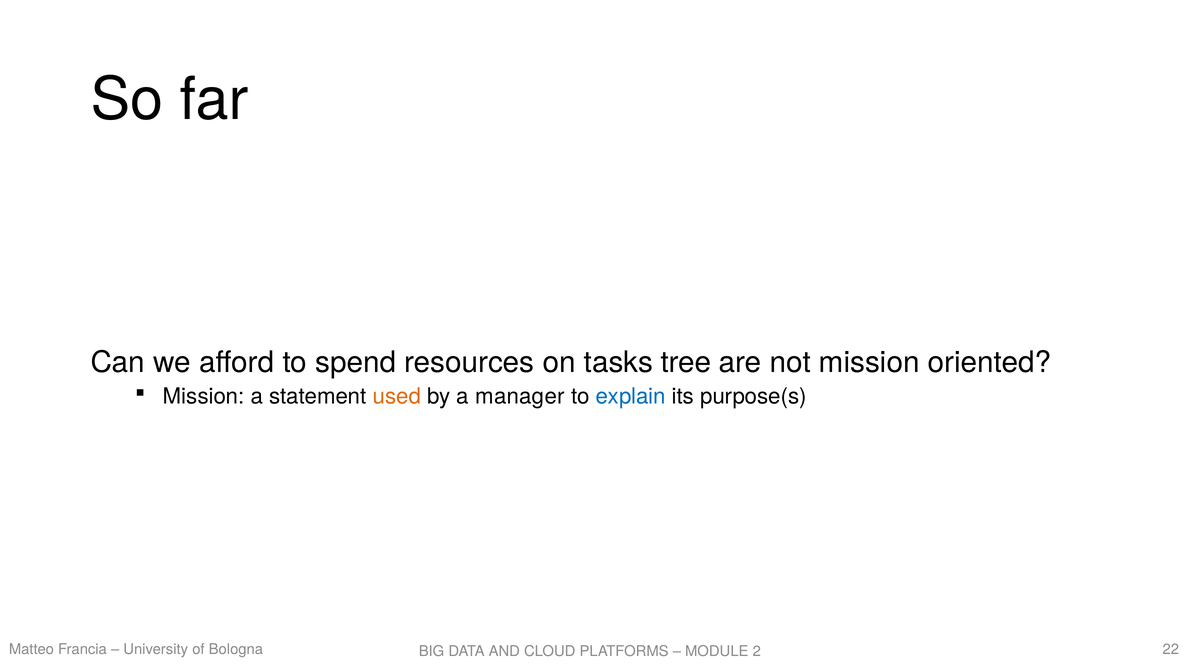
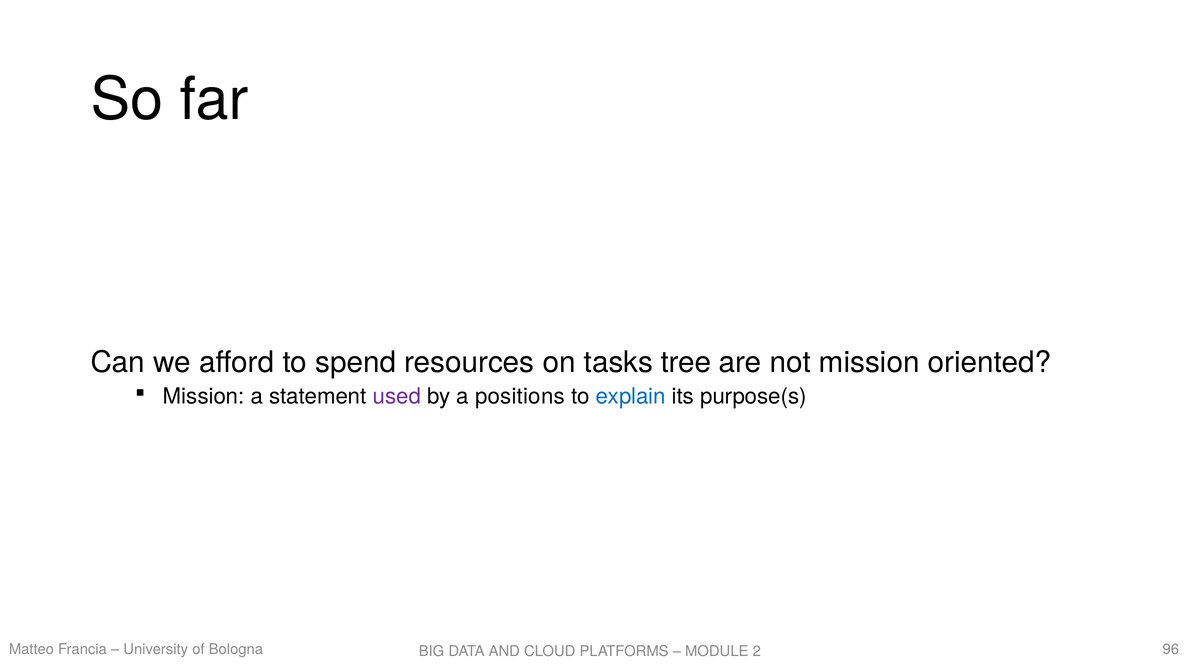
used colour: orange -> purple
manager: manager -> positions
22: 22 -> 96
